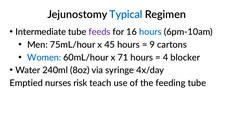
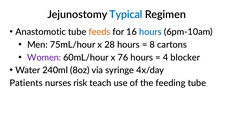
Intermediate: Intermediate -> Anastomotic
feeds colour: purple -> orange
45: 45 -> 28
9: 9 -> 8
Women colour: blue -> purple
71: 71 -> 76
Emptied: Emptied -> Patients
